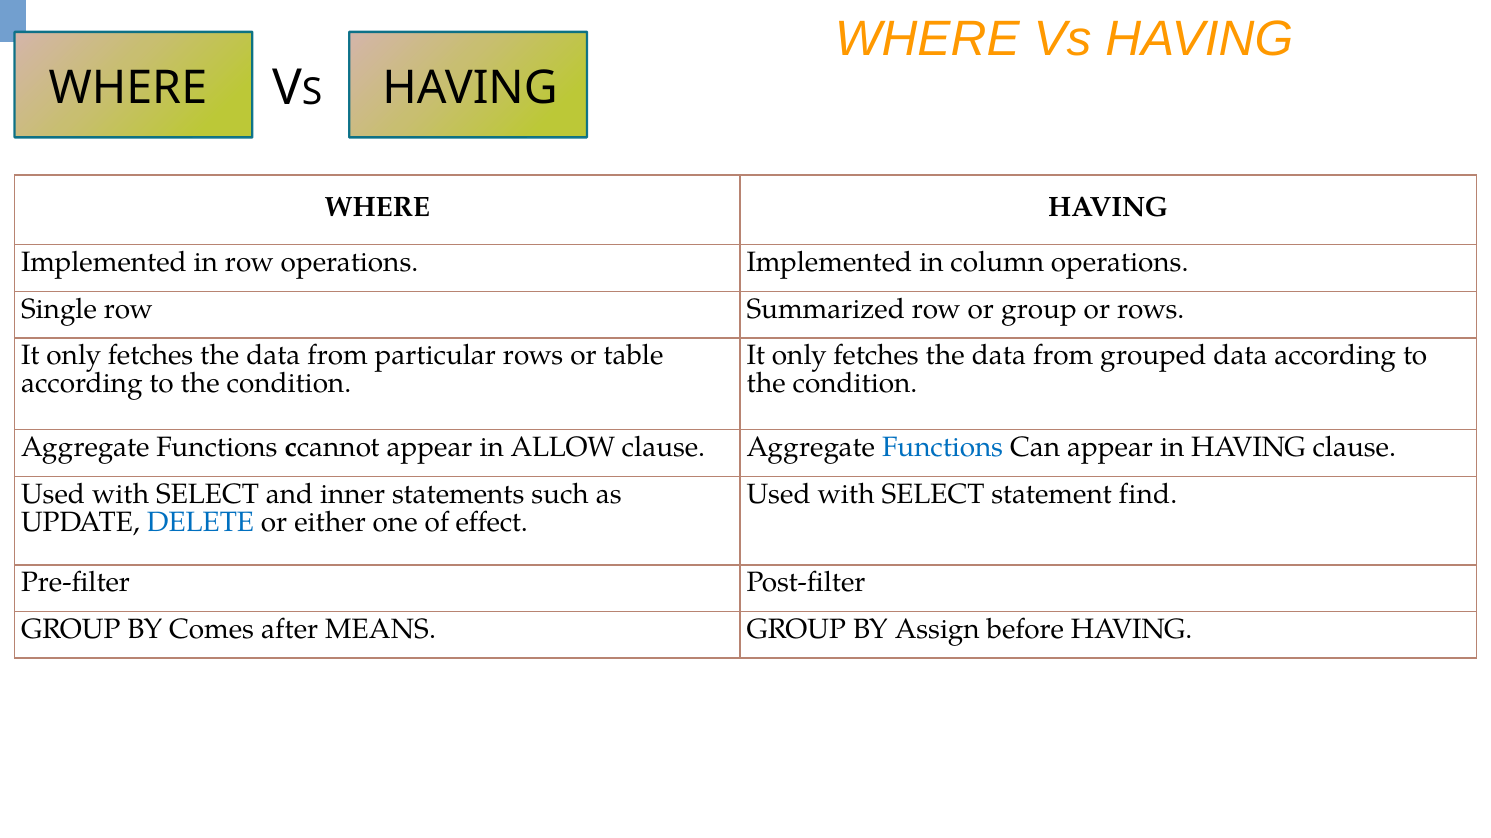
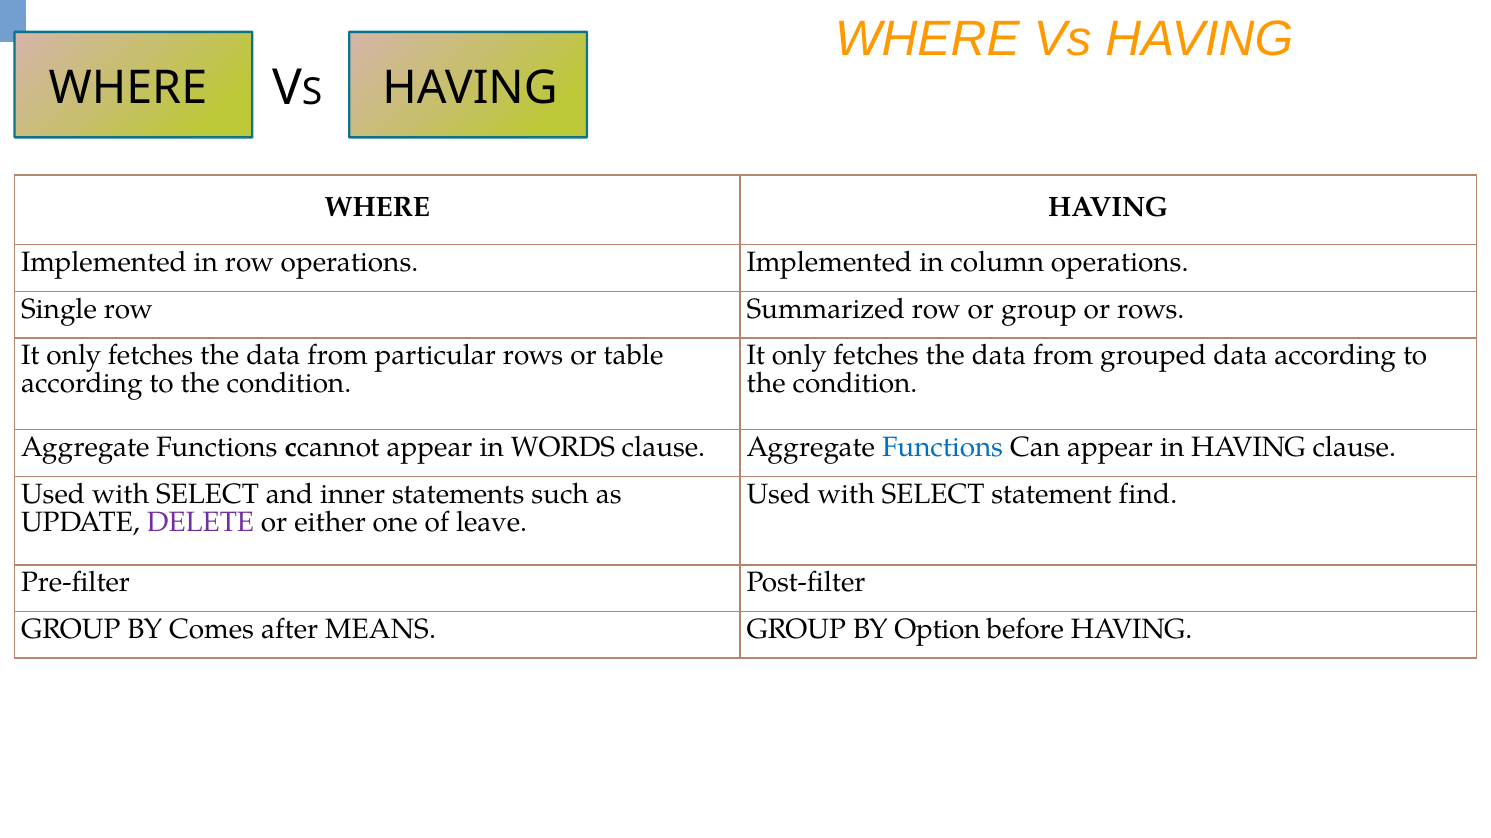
ALLOW: ALLOW -> WORDS
DELETE colour: blue -> purple
effect: effect -> leave
Assign: Assign -> Option
